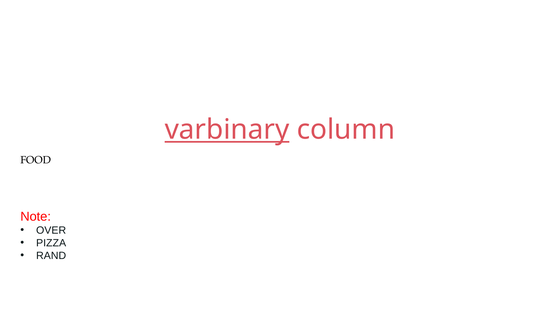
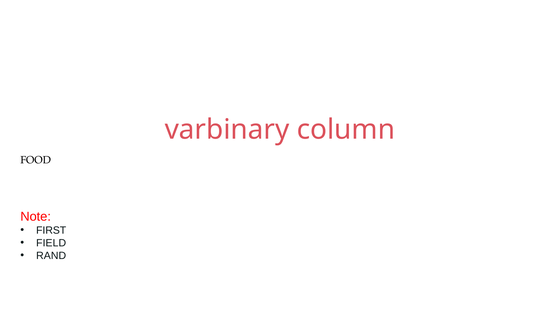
varbinary underline: present -> none
OVER: OVER -> FIRST
PIZZA: PIZZA -> FIELD
